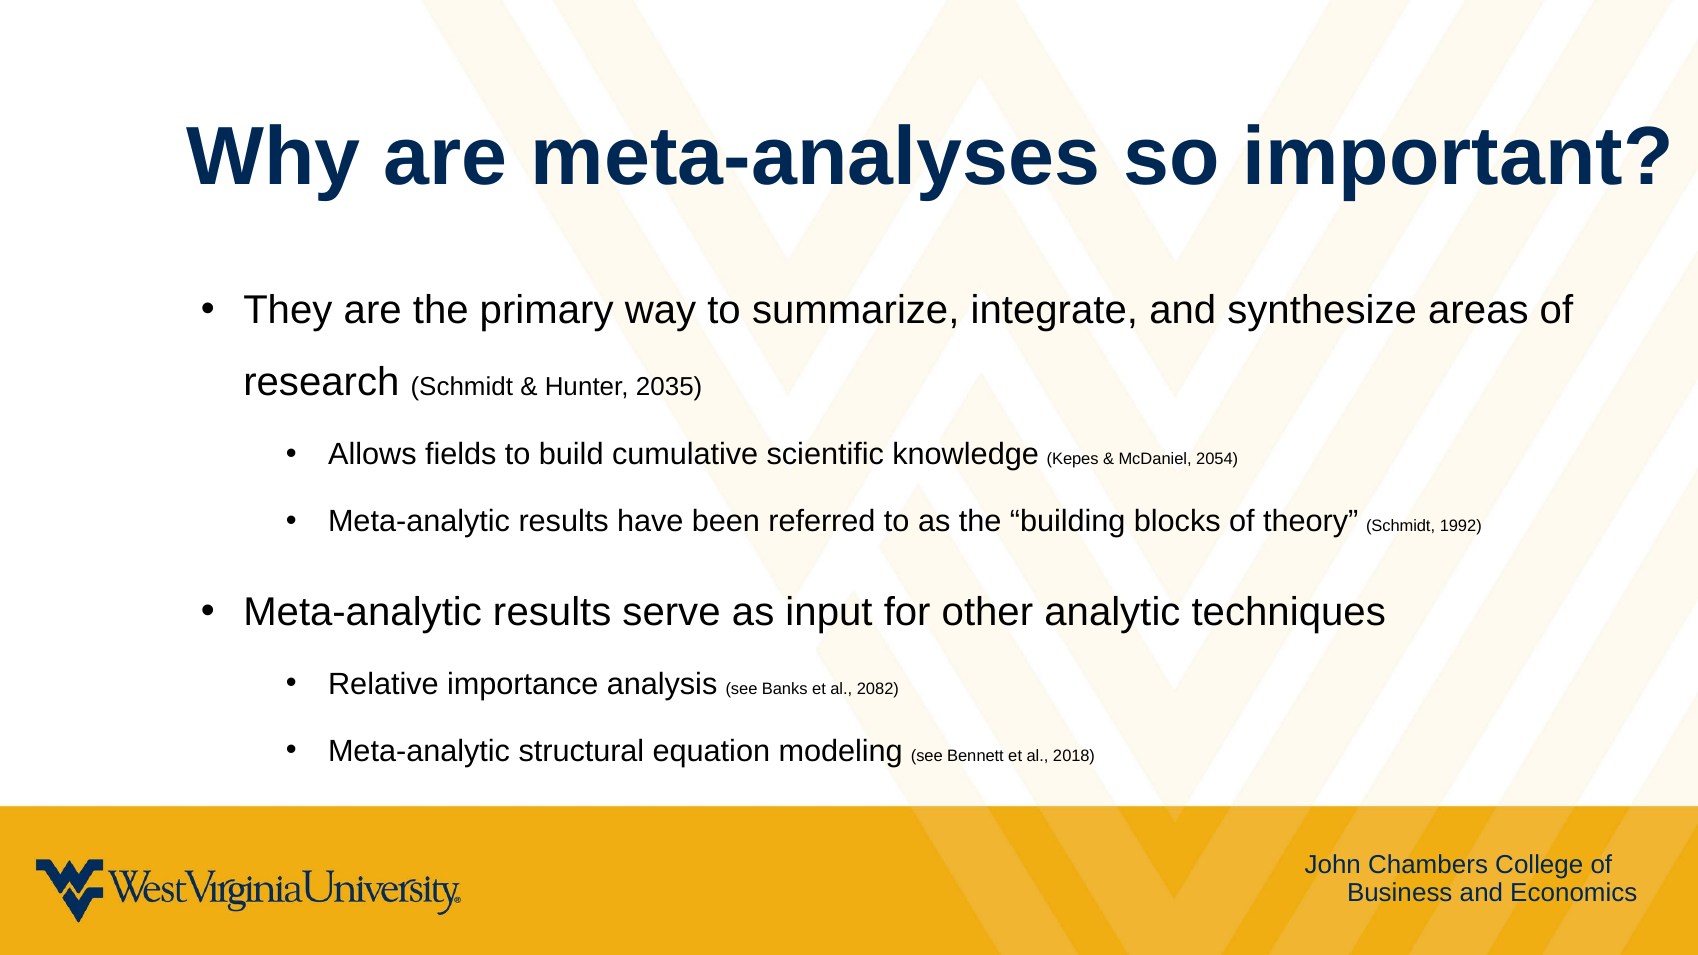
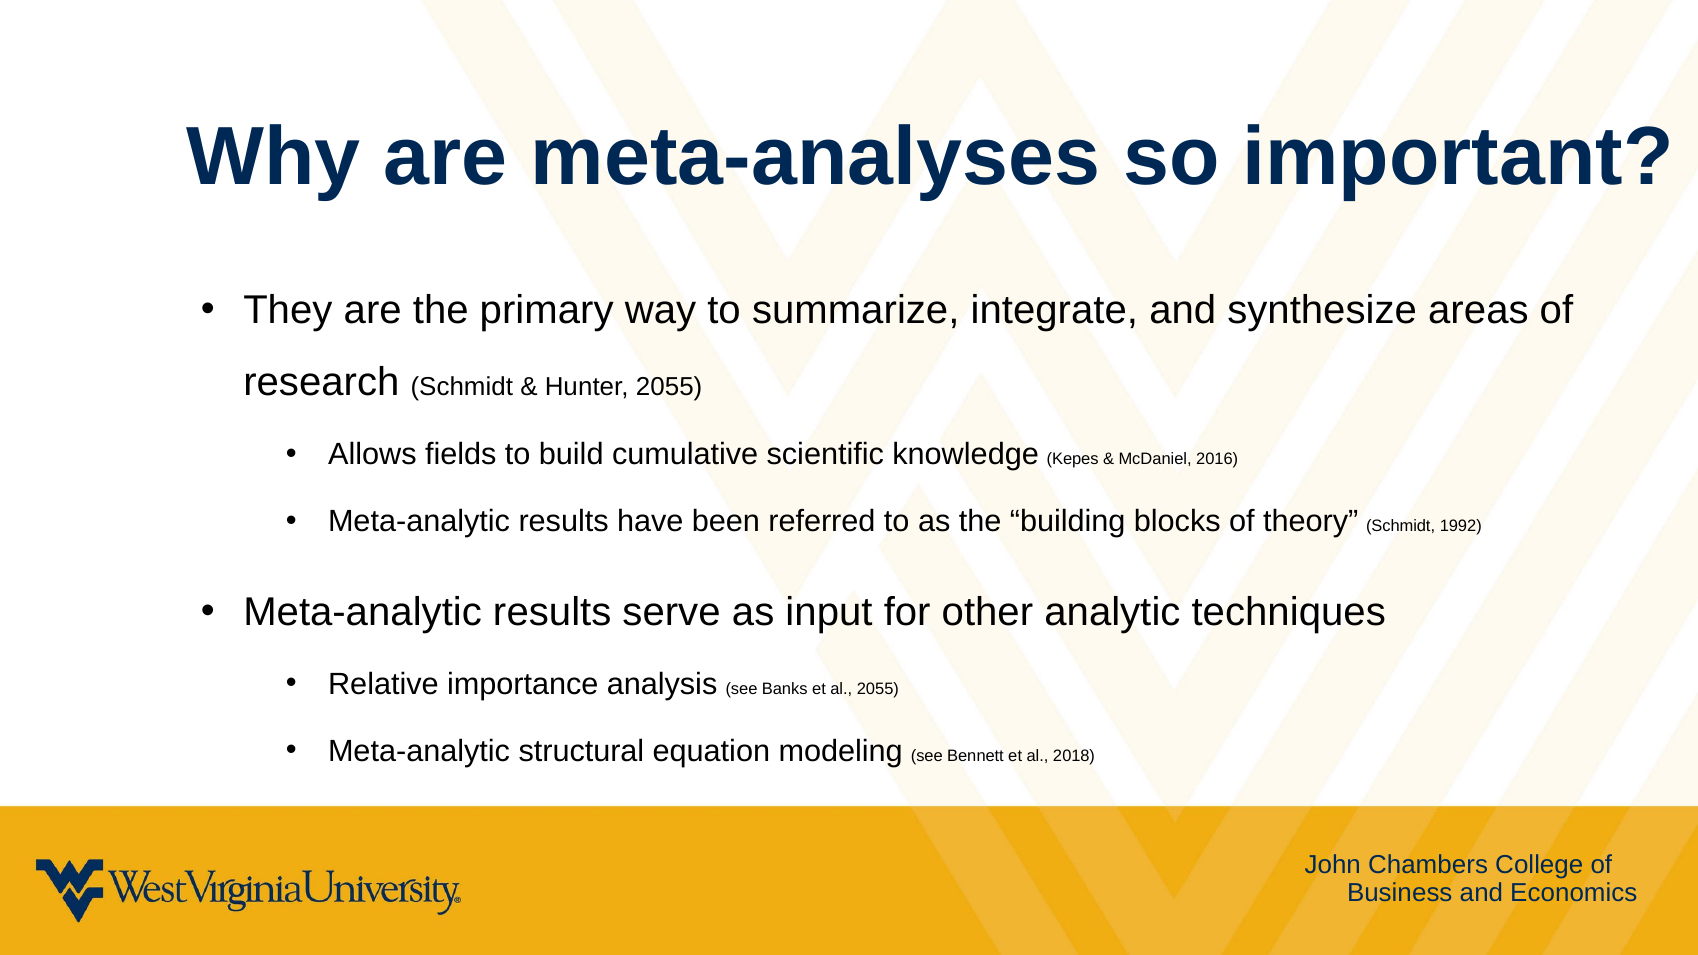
Hunter 2035: 2035 -> 2055
2054: 2054 -> 2016
al 2082: 2082 -> 2055
